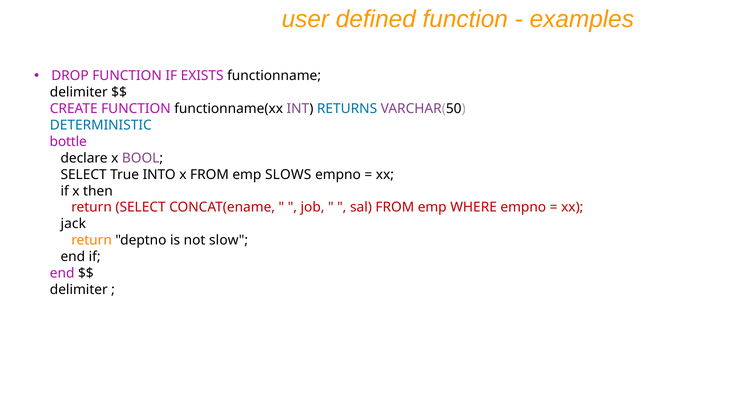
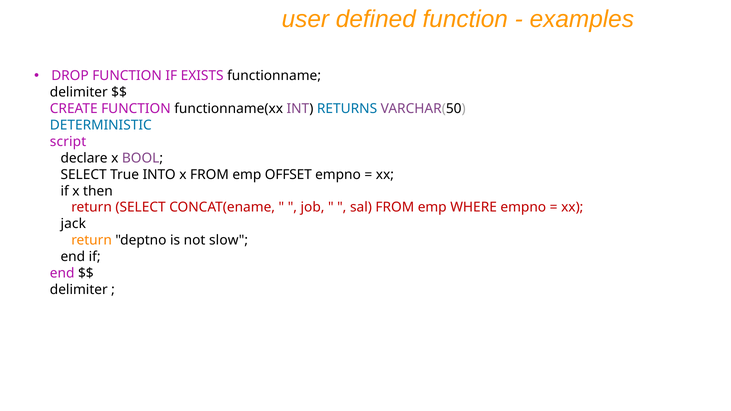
bottle: bottle -> script
SLOWS: SLOWS -> OFFSET
